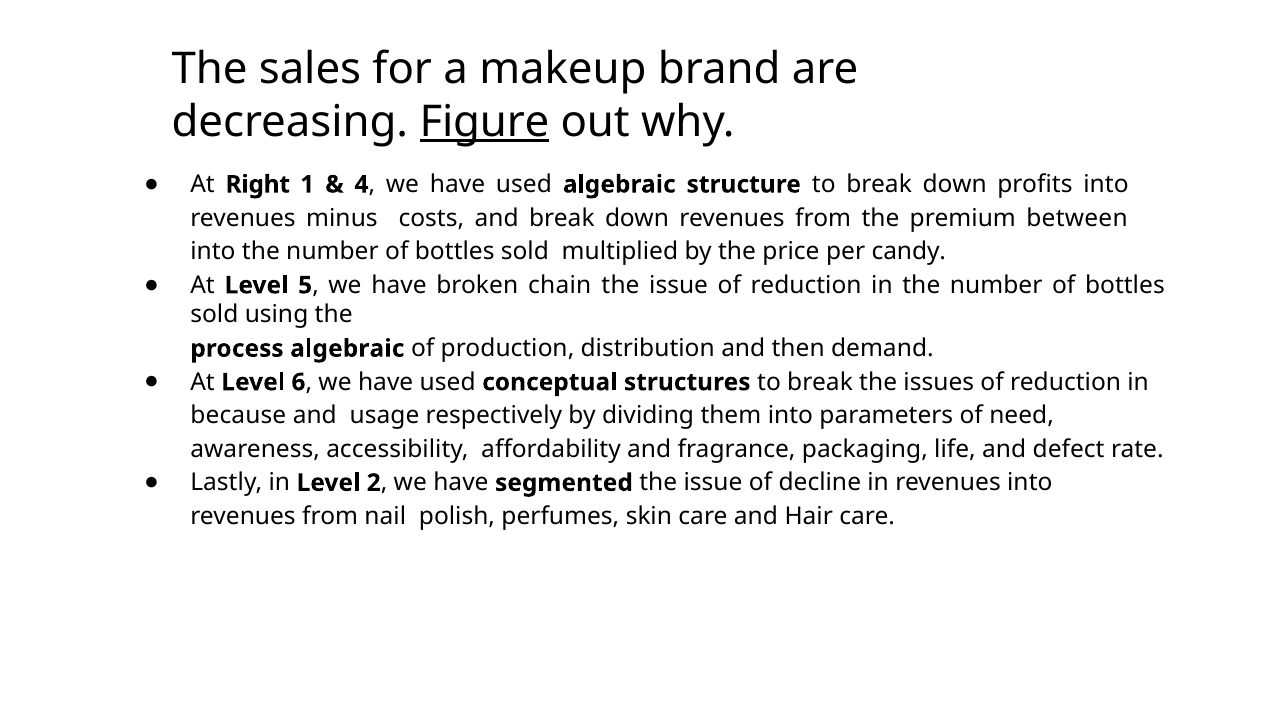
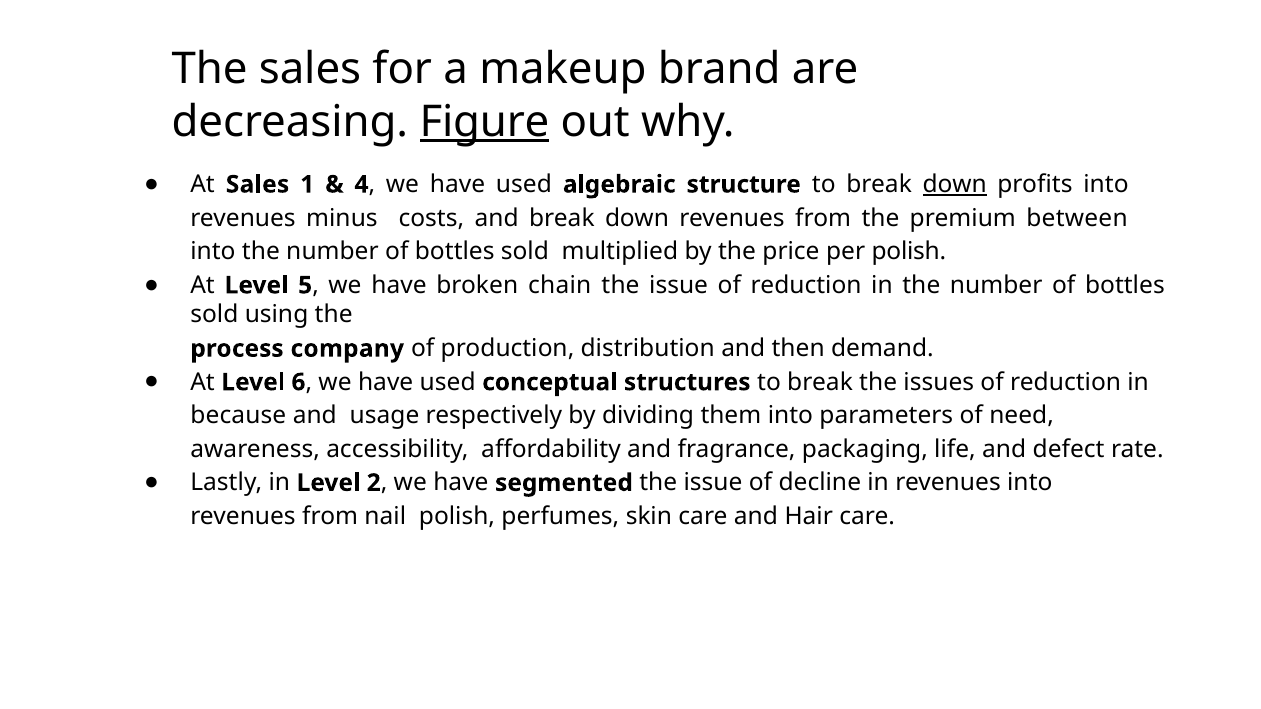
At Right: Right -> Sales
down at (955, 185) underline: none -> present
per candy: candy -> polish
process algebraic: algebraic -> company
